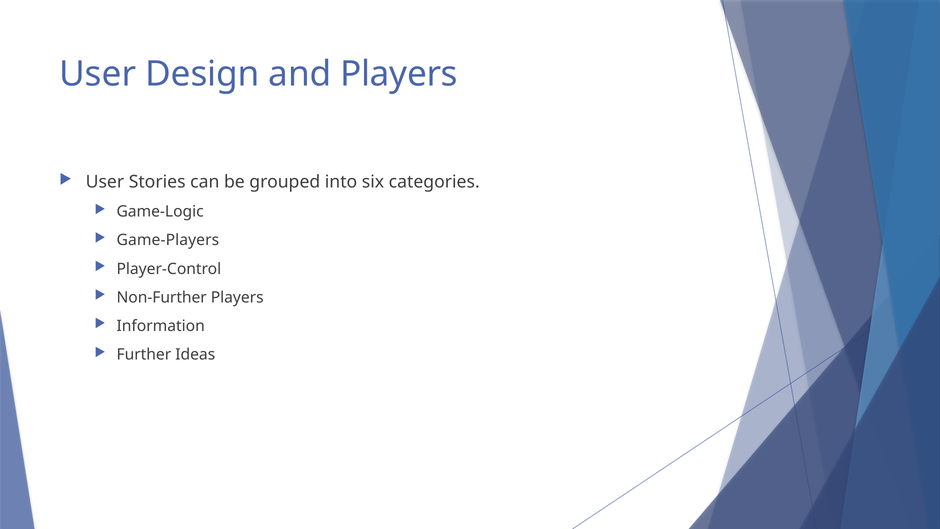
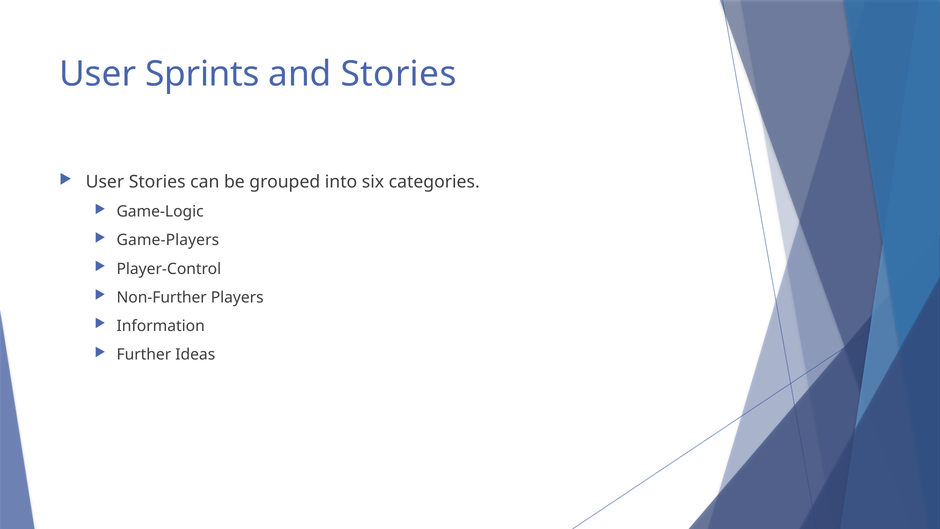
Design: Design -> Sprints
and Players: Players -> Stories
